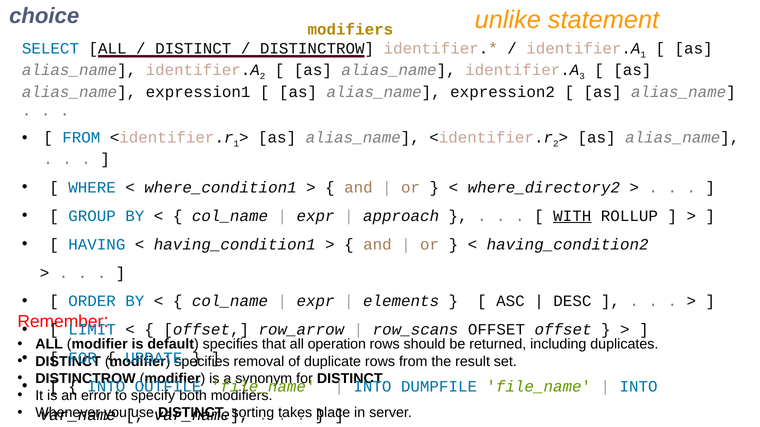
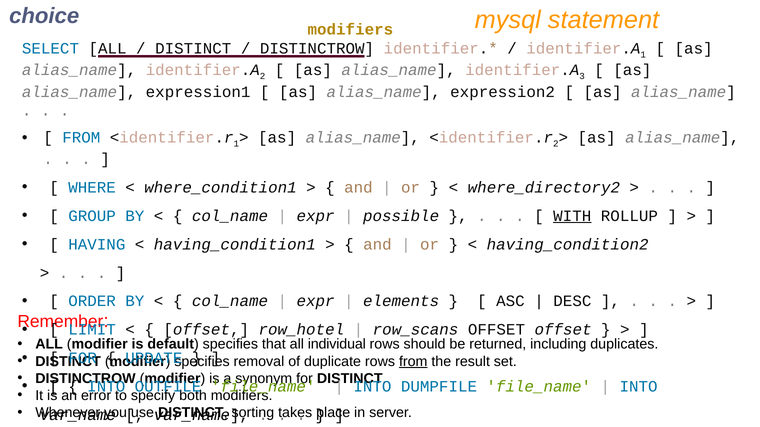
unlike: unlike -> mysql
approach: approach -> possible
row_arrow: row_arrow -> row_hotel
operation: operation -> individual
from at (413, 362) underline: none -> present
